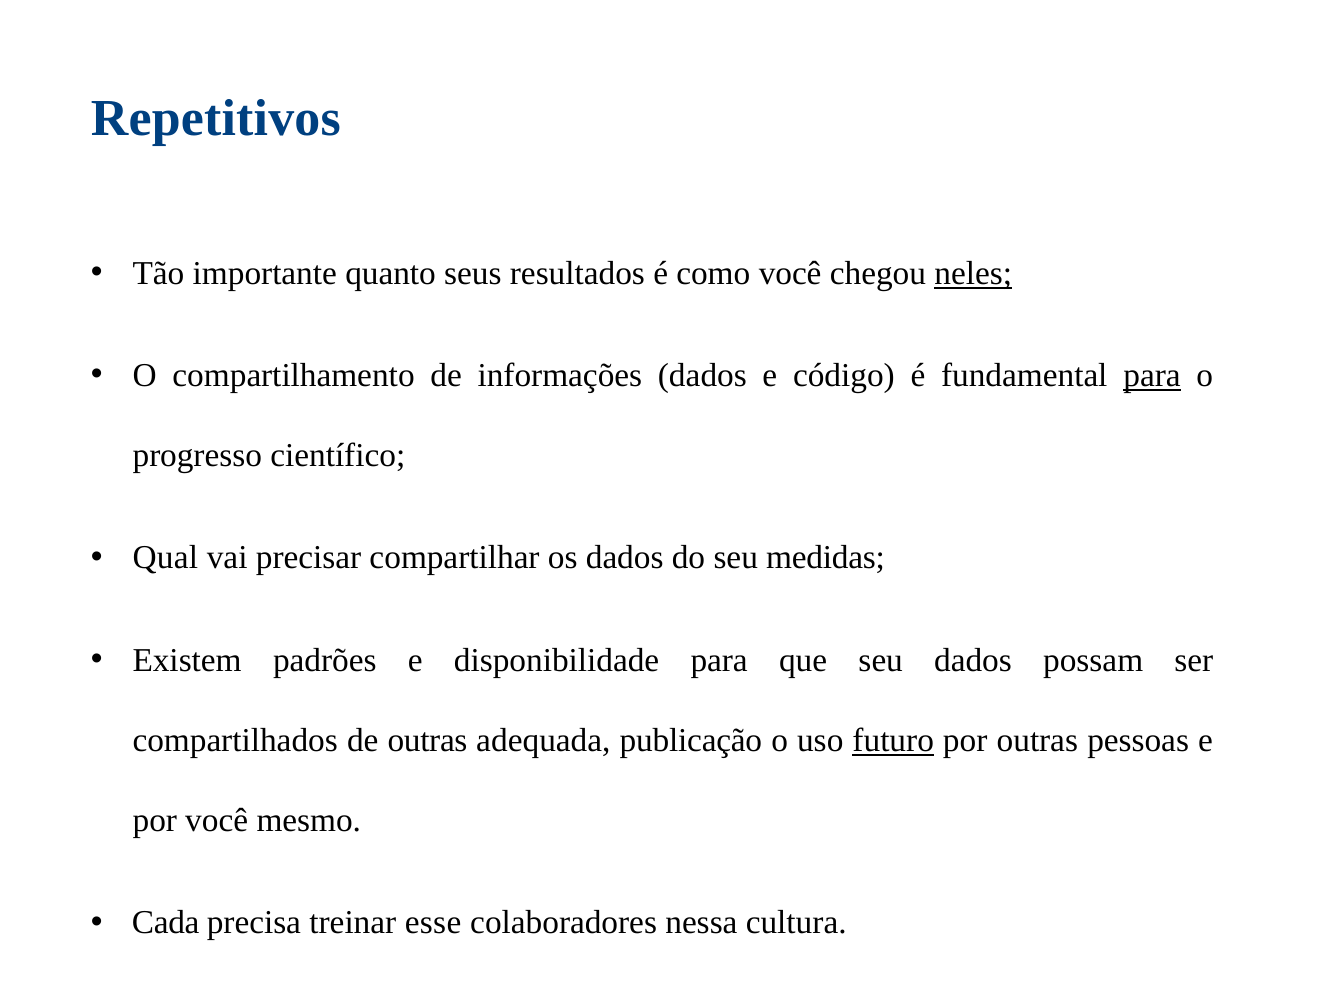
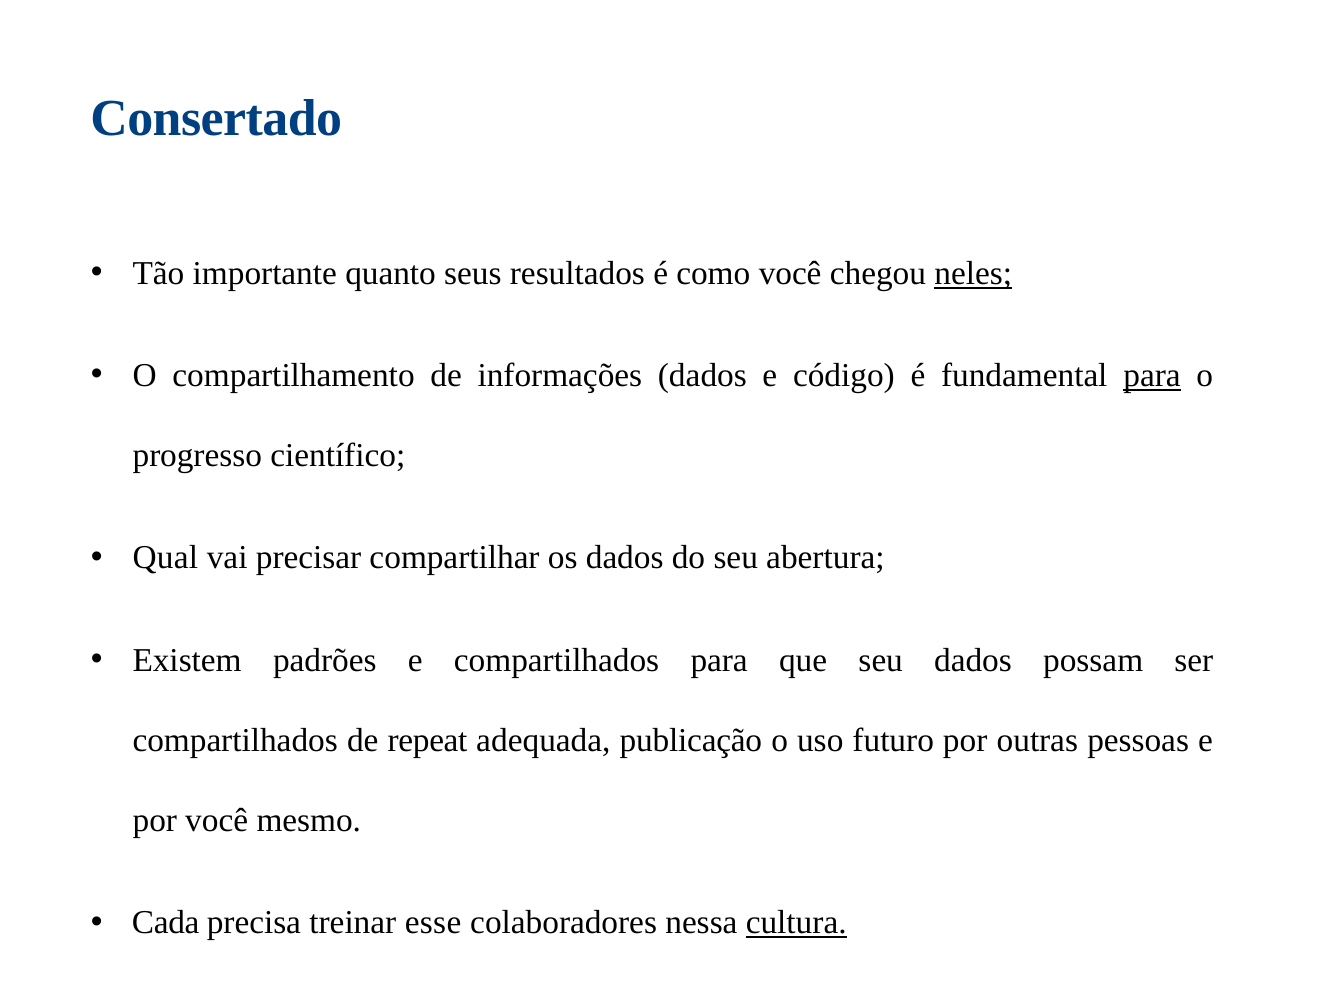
Repetitivos: Repetitivos -> Consertado
medidas: medidas -> abertura
e disponibilidade: disponibilidade -> compartilhados
de outras: outras -> repeat
futuro underline: present -> none
cultura underline: none -> present
